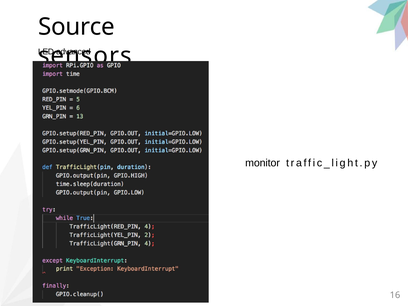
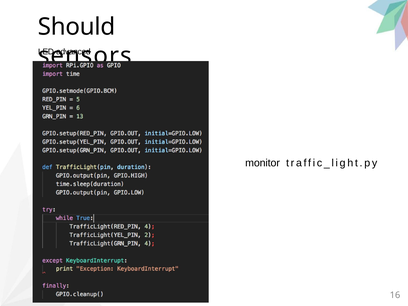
Source: Source -> Should
